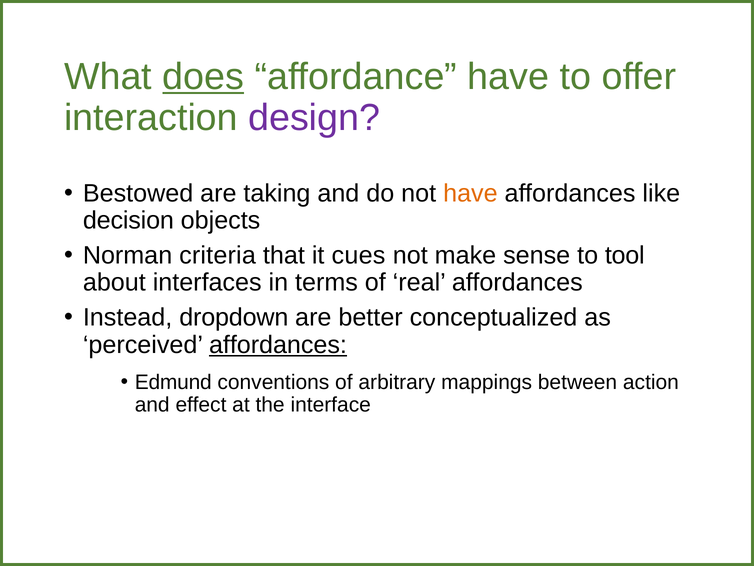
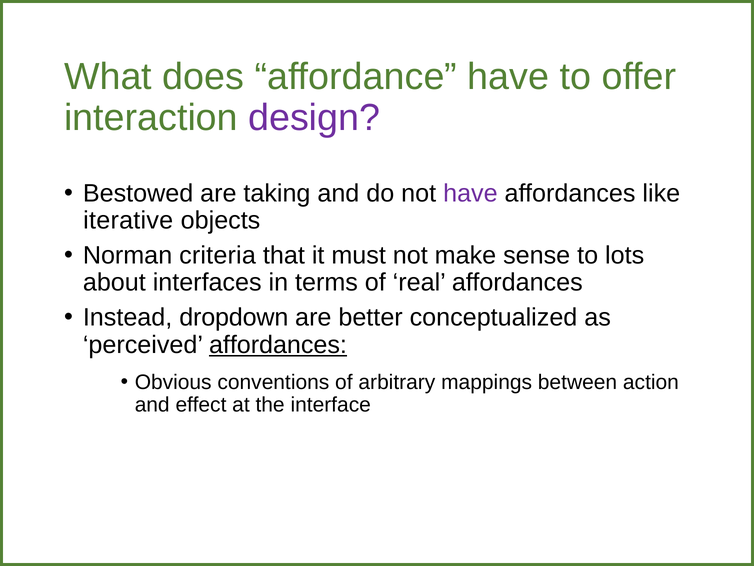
does underline: present -> none
have at (470, 193) colour: orange -> purple
decision: decision -> iterative
cues: cues -> must
tool: tool -> lots
Edmund: Edmund -> Obvious
